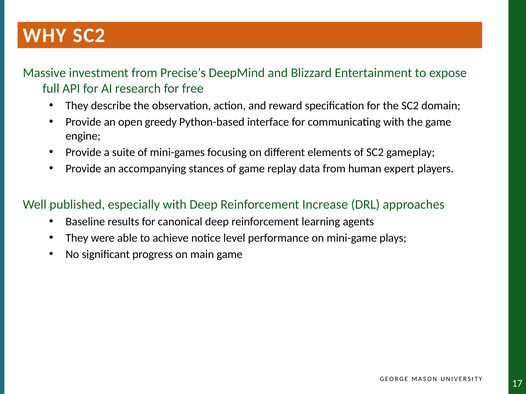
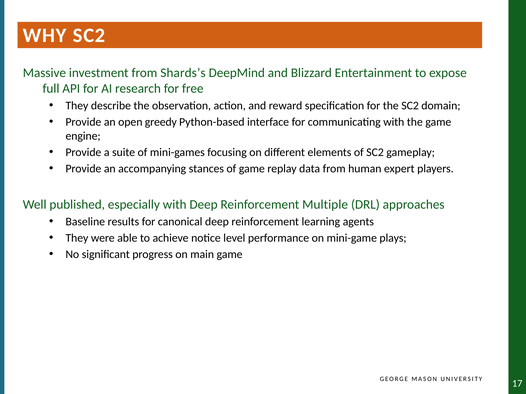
Precise’s: Precise’s -> Shards’s
Increase: Increase -> Multiple
